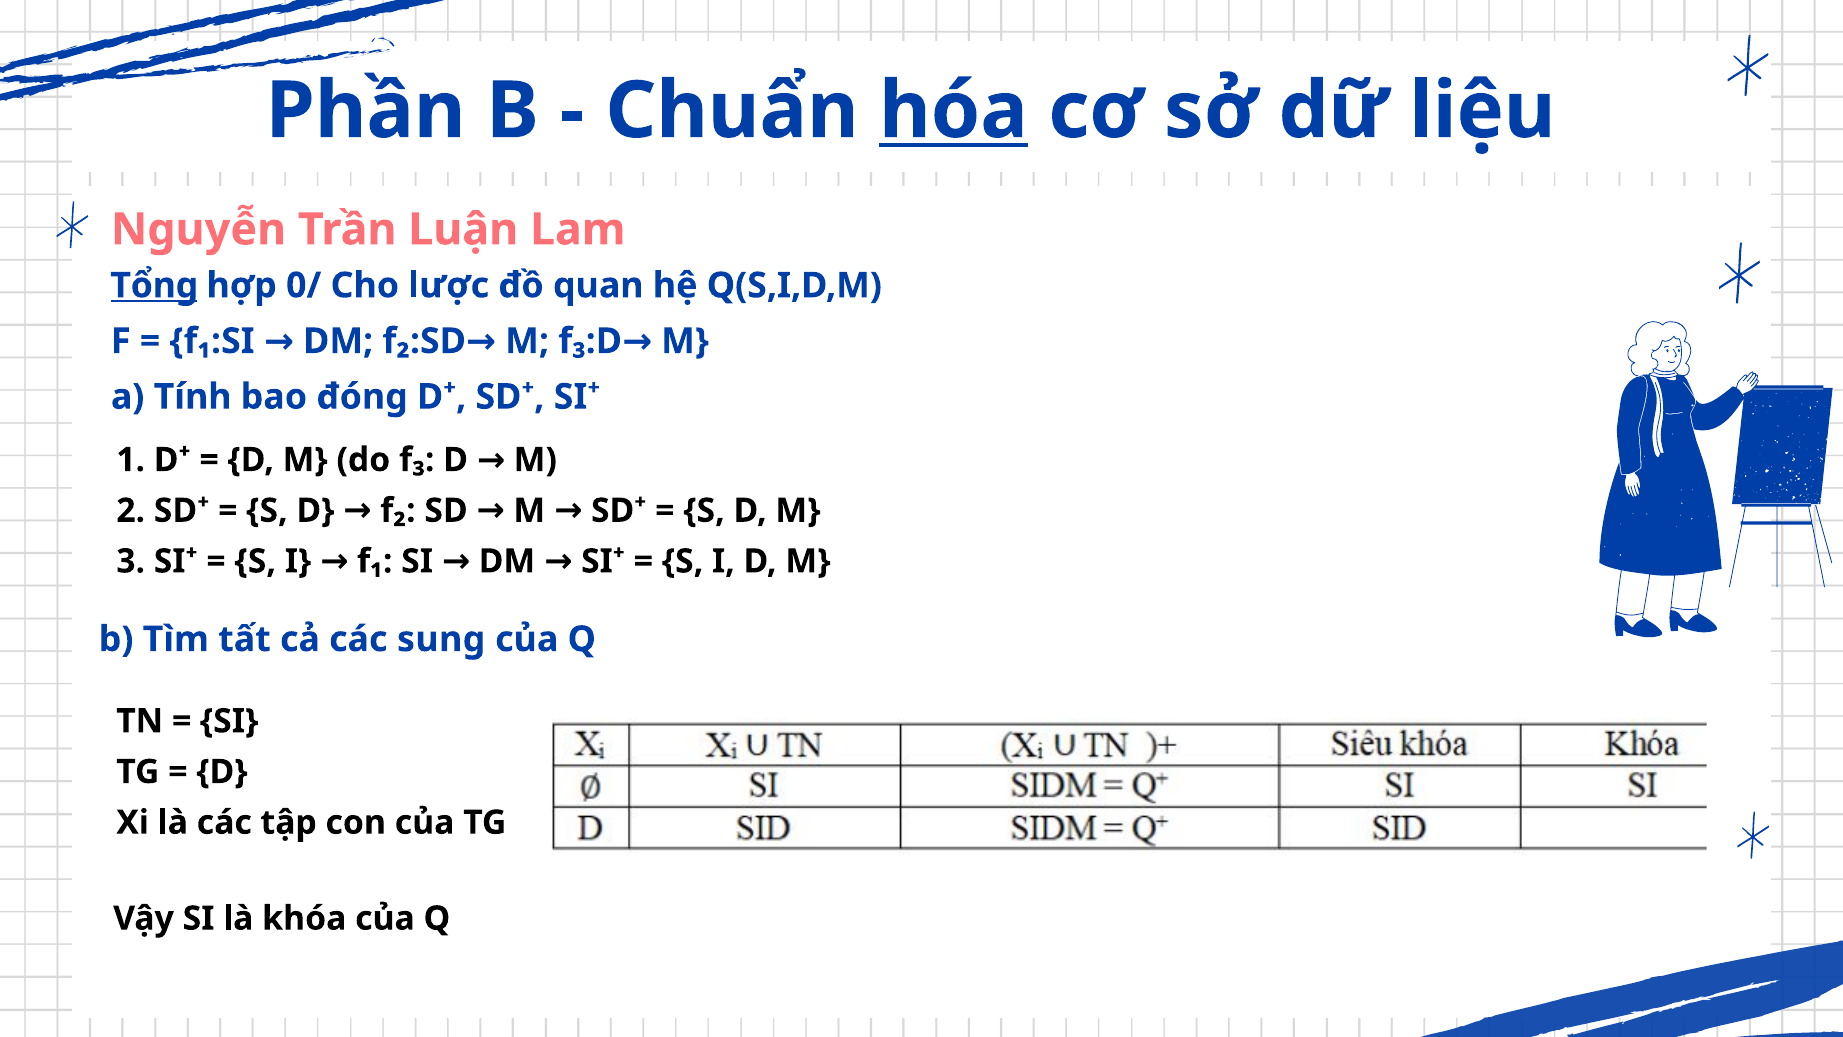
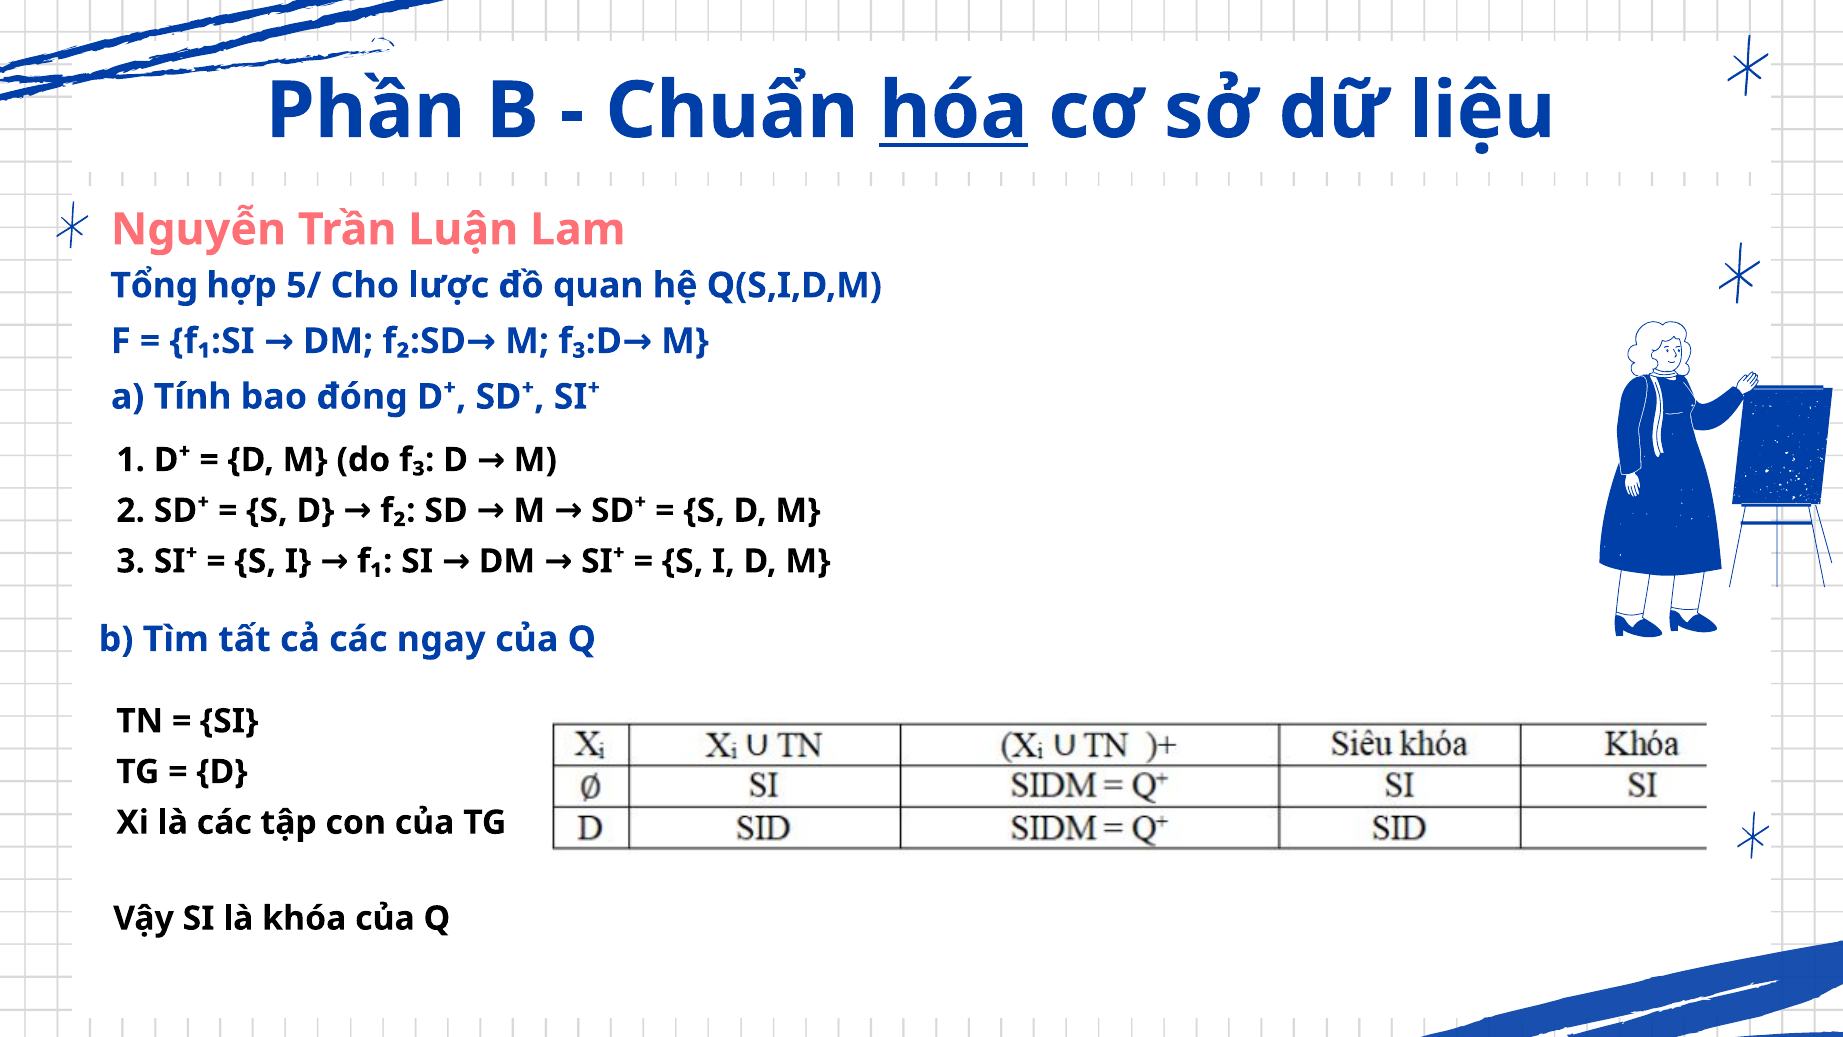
Tổng underline: present -> none
0/: 0/ -> 5/
sung: sung -> ngay
